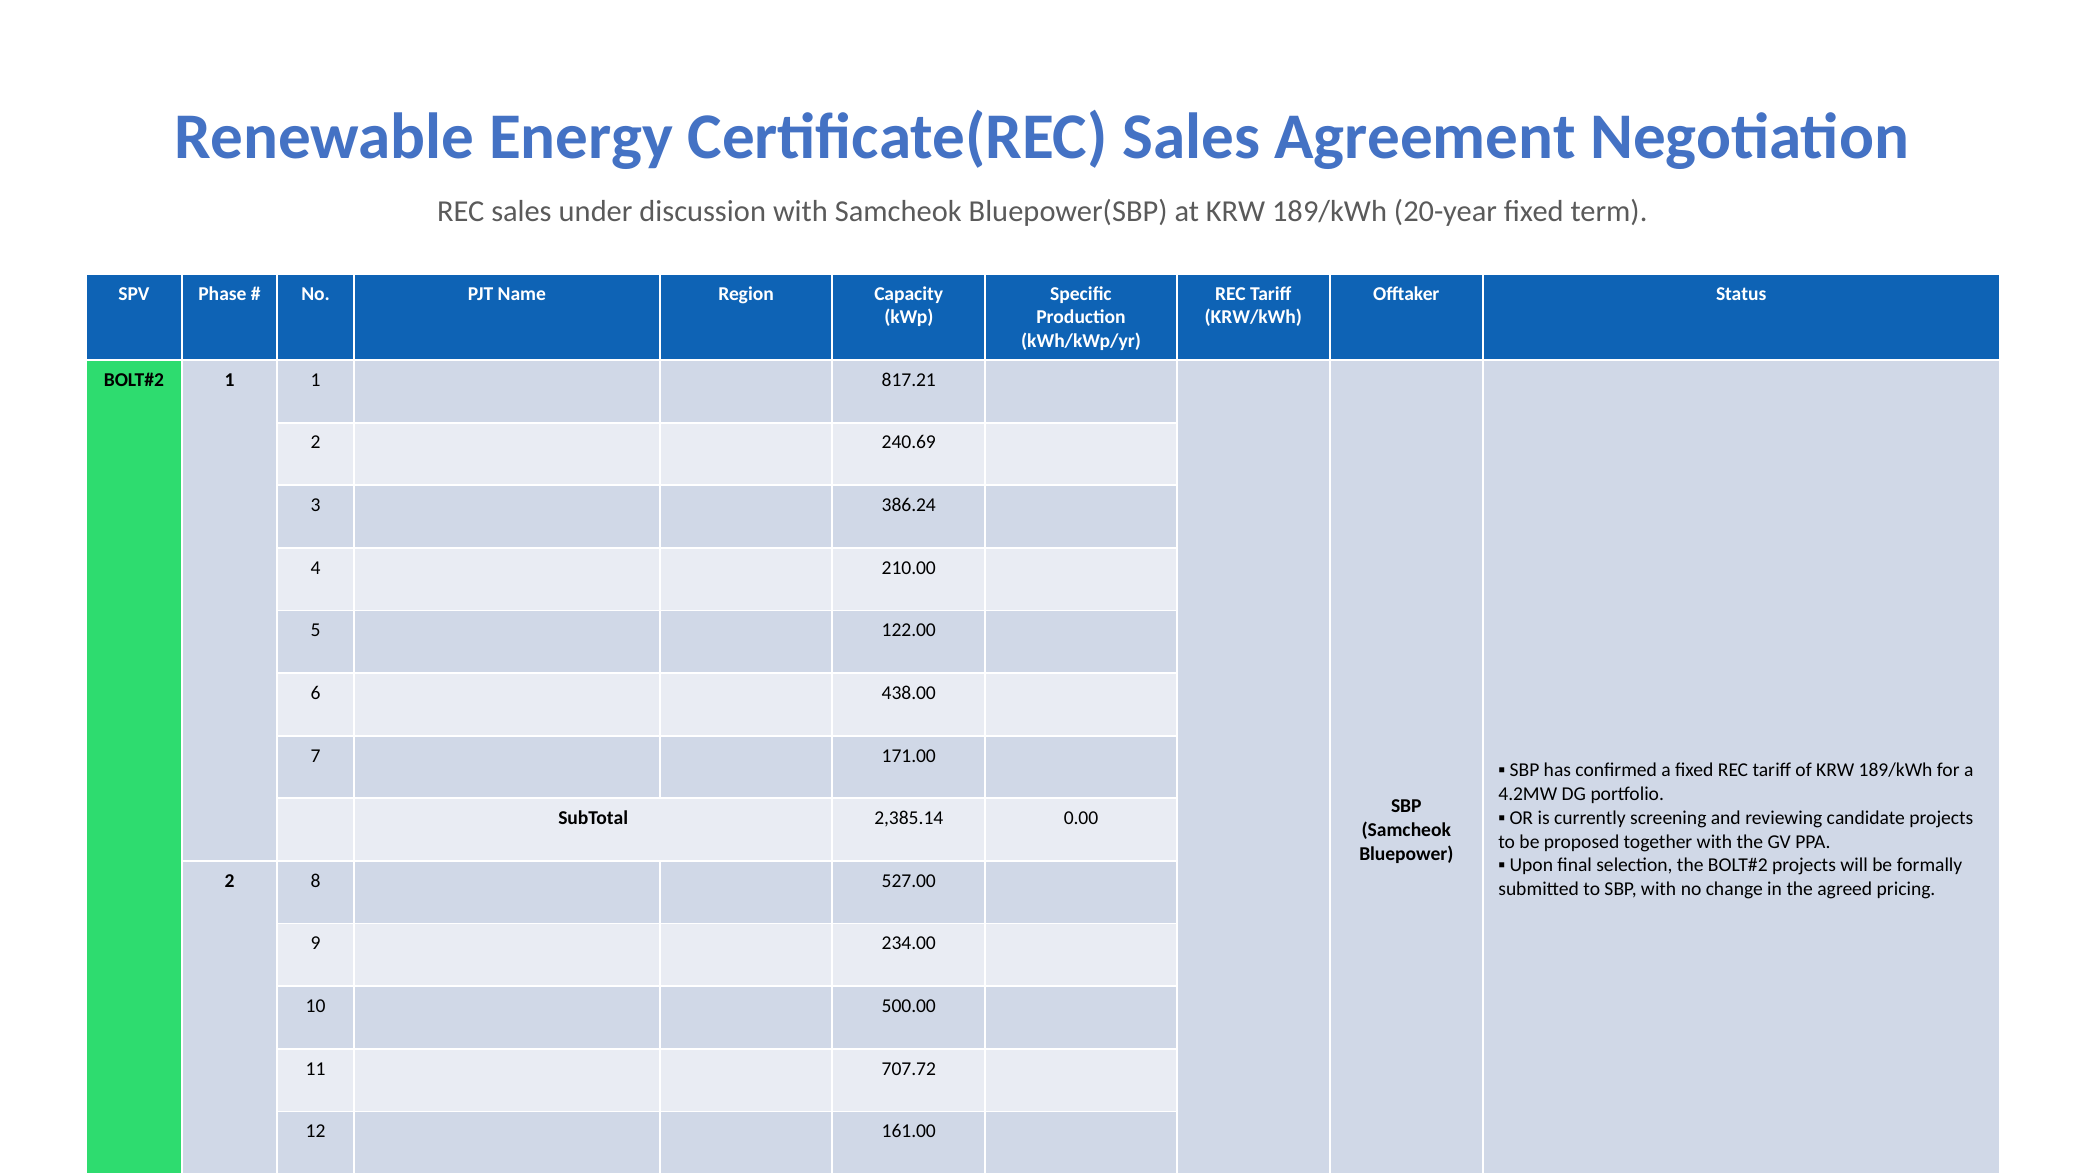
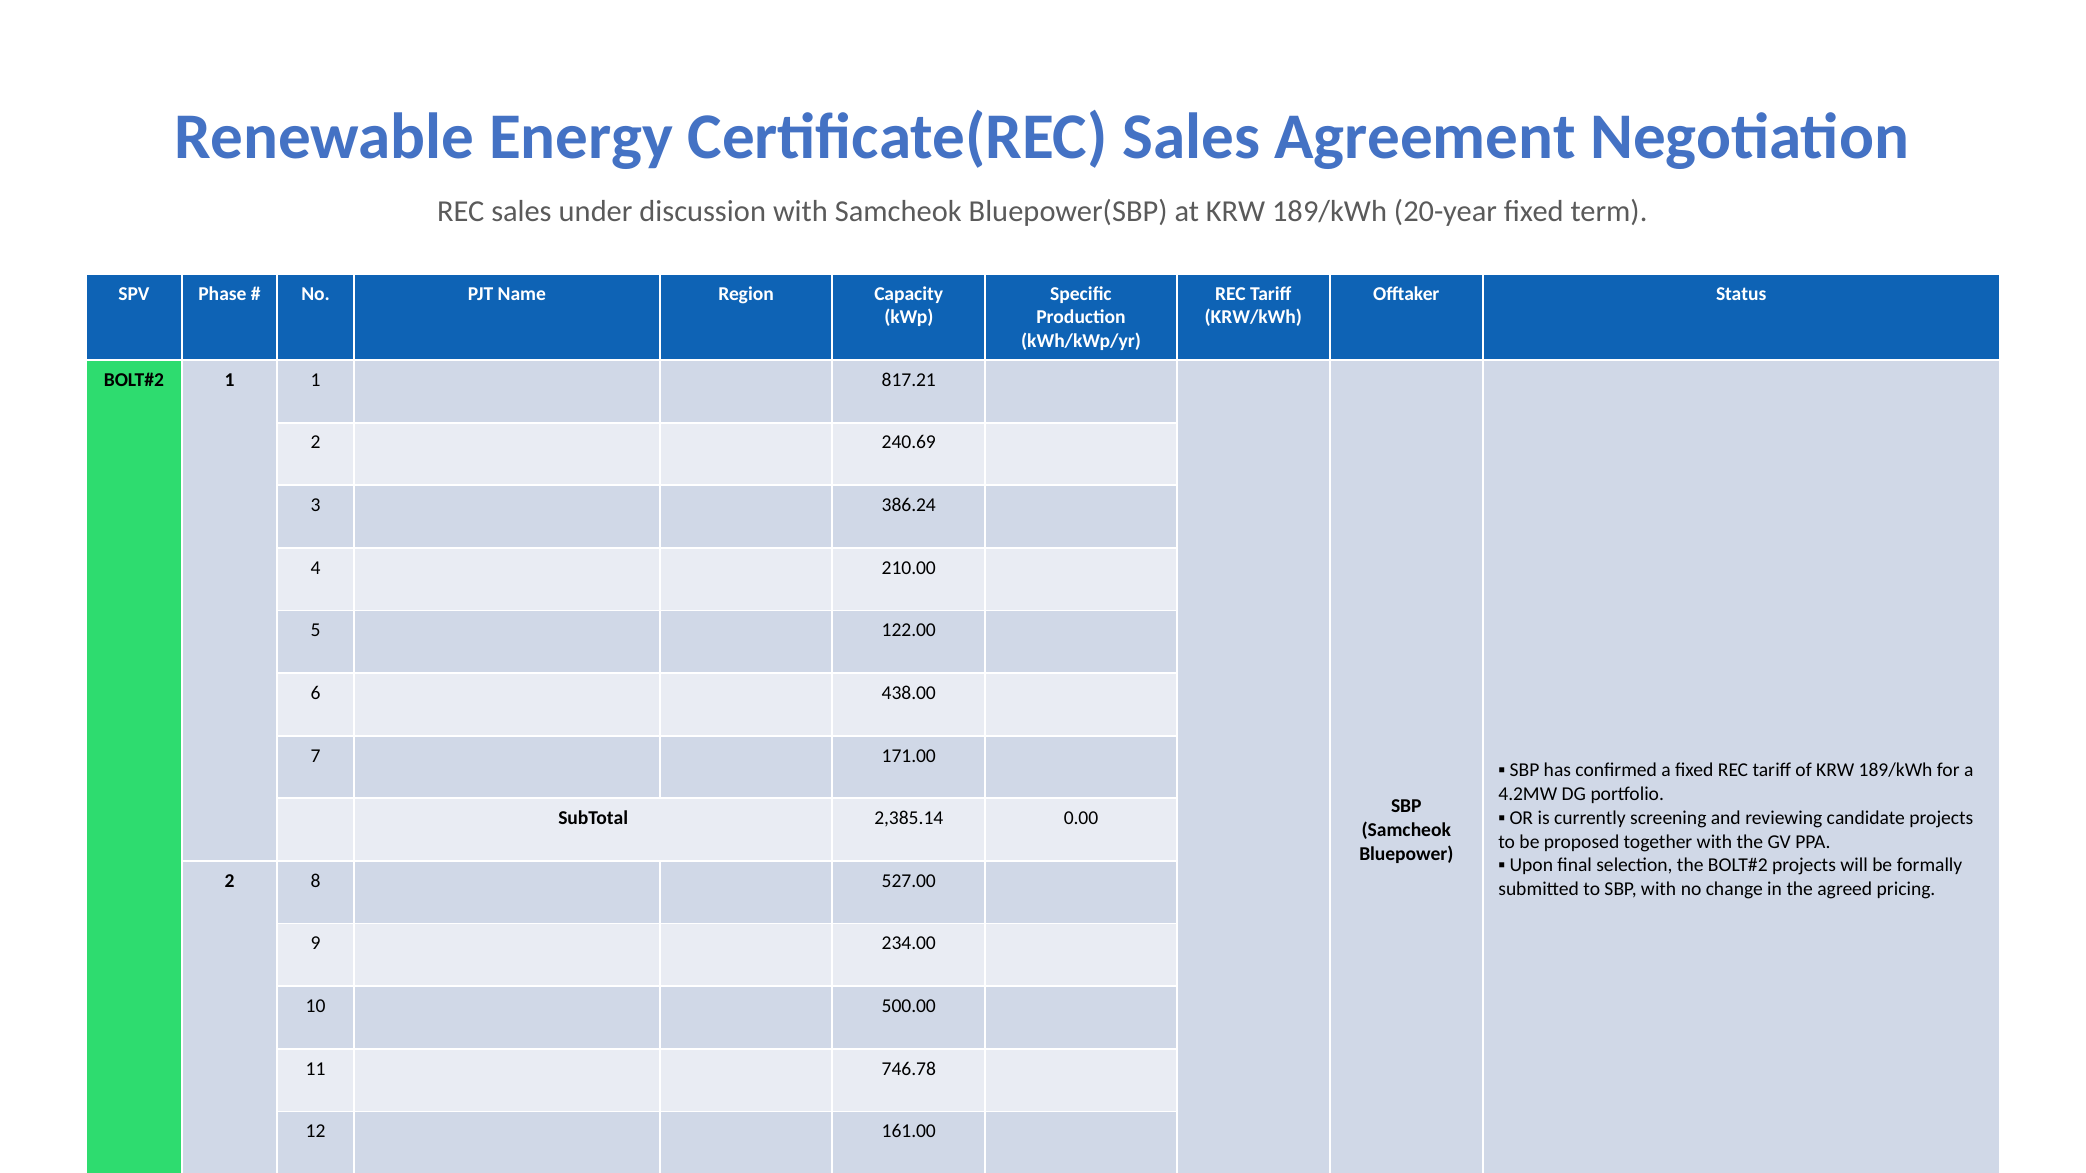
707.72: 707.72 -> 746.78
